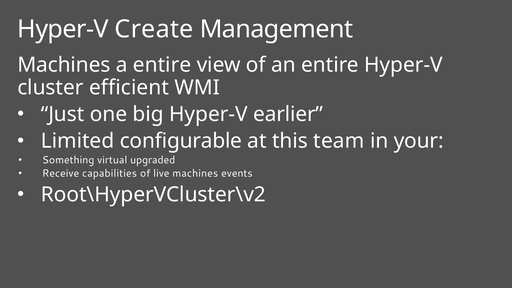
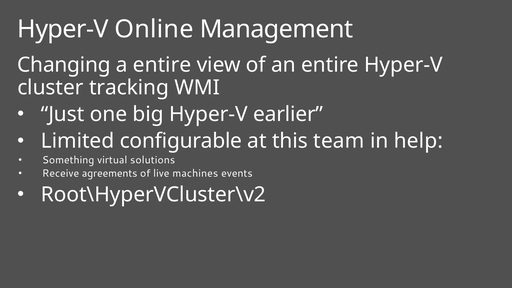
Create: Create -> Online
Machines at (64, 65): Machines -> Changing
efficient: efficient -> tracking
your: your -> help
upgraded: upgraded -> solutions
capabilities: capabilities -> agreements
